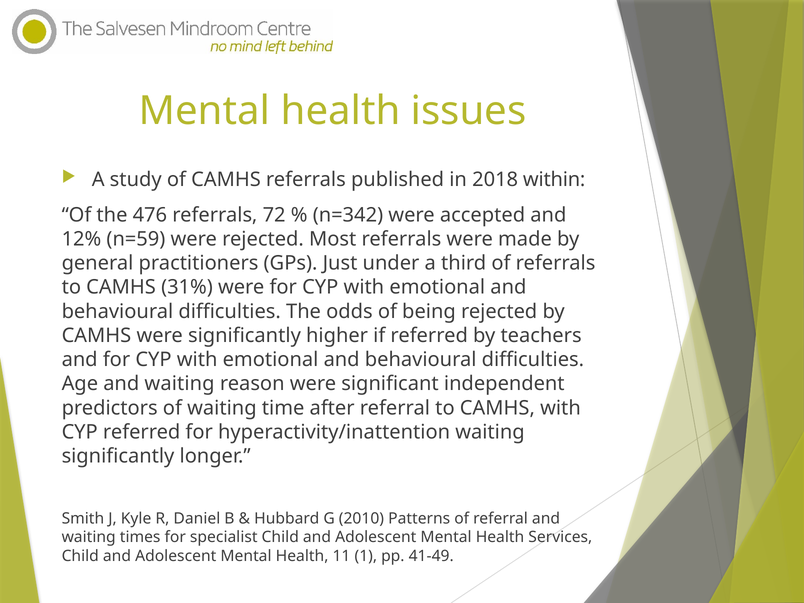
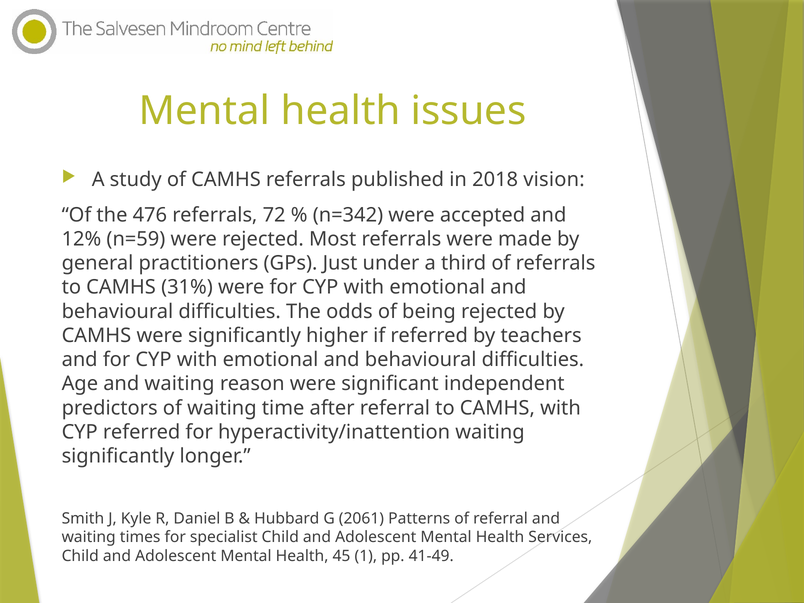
within: within -> vision
2010: 2010 -> 2061
11: 11 -> 45
